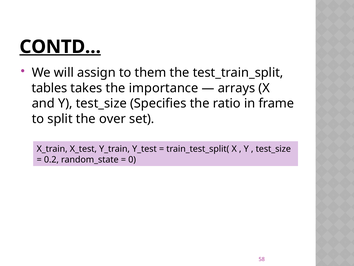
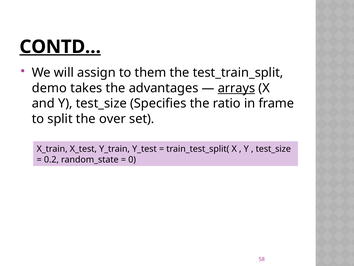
tables: tables -> demo
importance: importance -> advantages
arrays underline: none -> present
